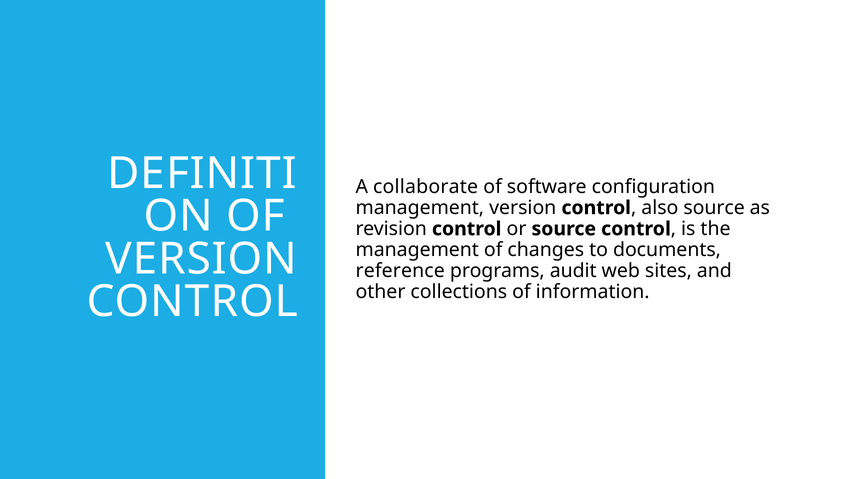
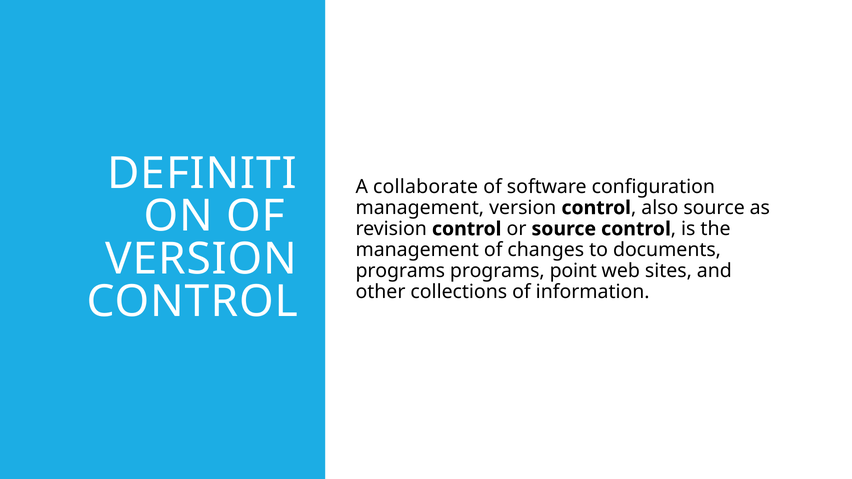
reference at (400, 271): reference -> programs
audit: audit -> point
